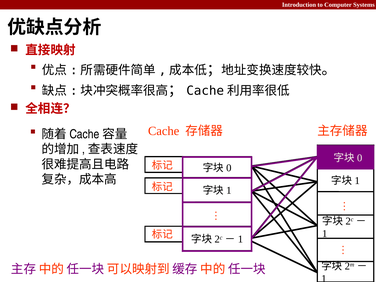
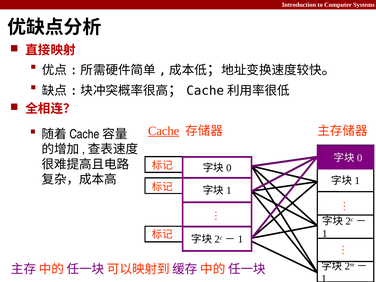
Cache underline: none -> present
